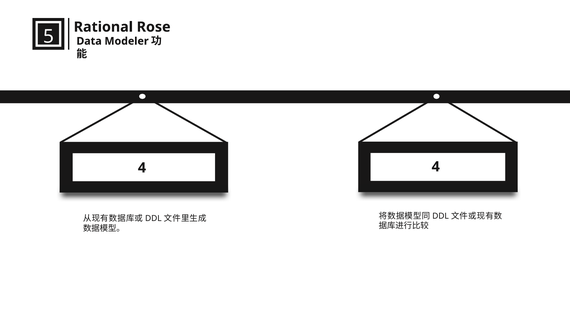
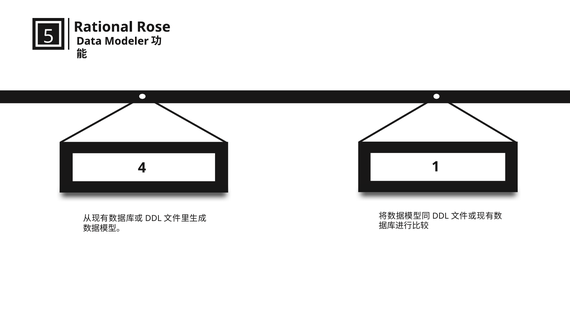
4 4: 4 -> 1
